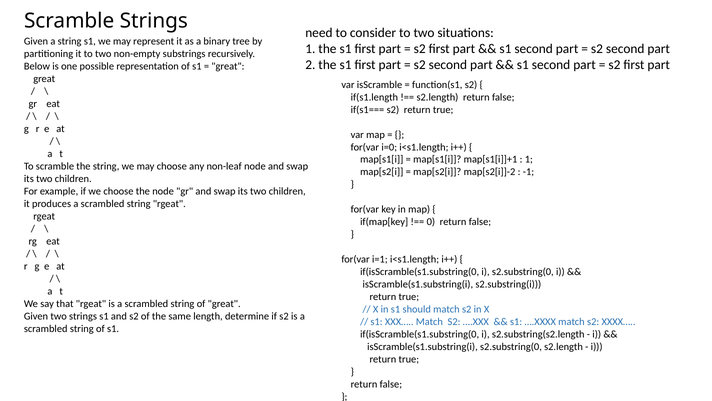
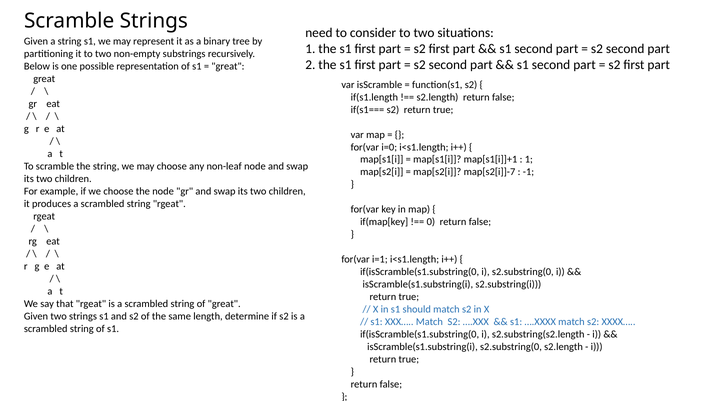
map[s2[i]]-2: map[s2[i]]-2 -> map[s2[i]]-7
